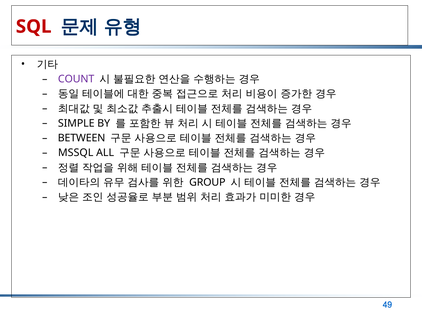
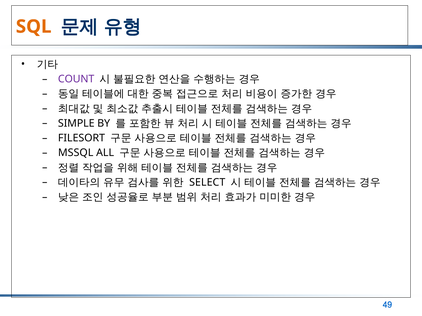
SQL colour: red -> orange
BETWEEN: BETWEEN -> FILESORT
GROUP: GROUP -> SELECT
